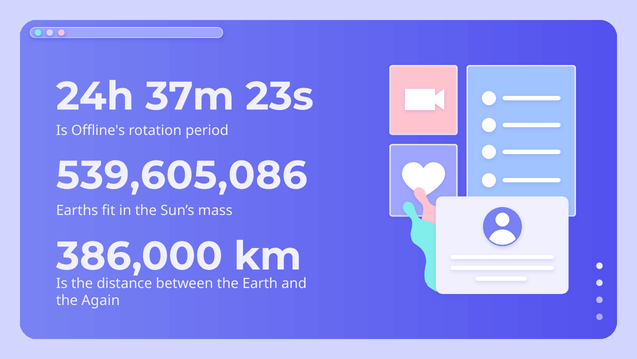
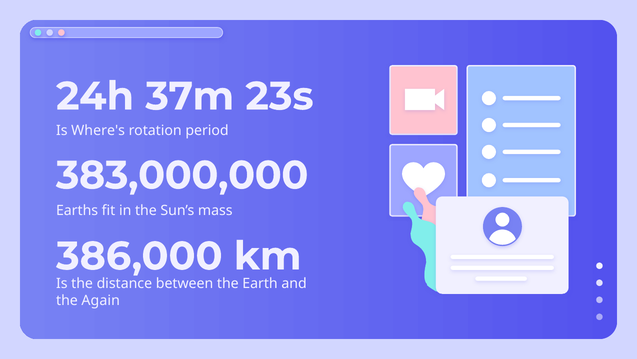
Offline's: Offline's -> Where's
539,605,086: 539,605,086 -> 383,000,000
